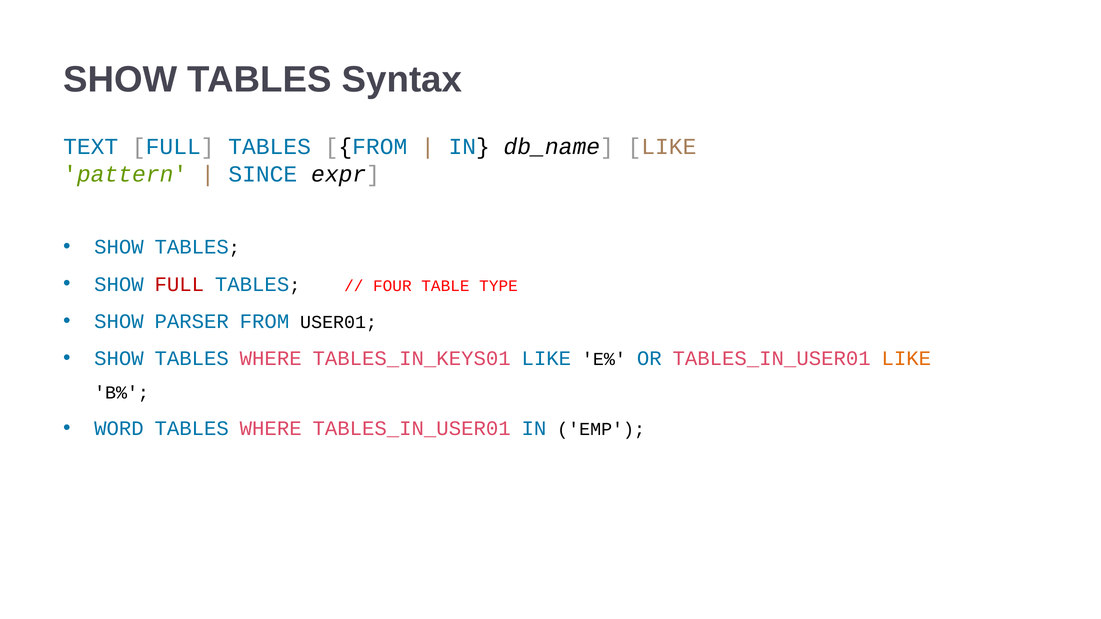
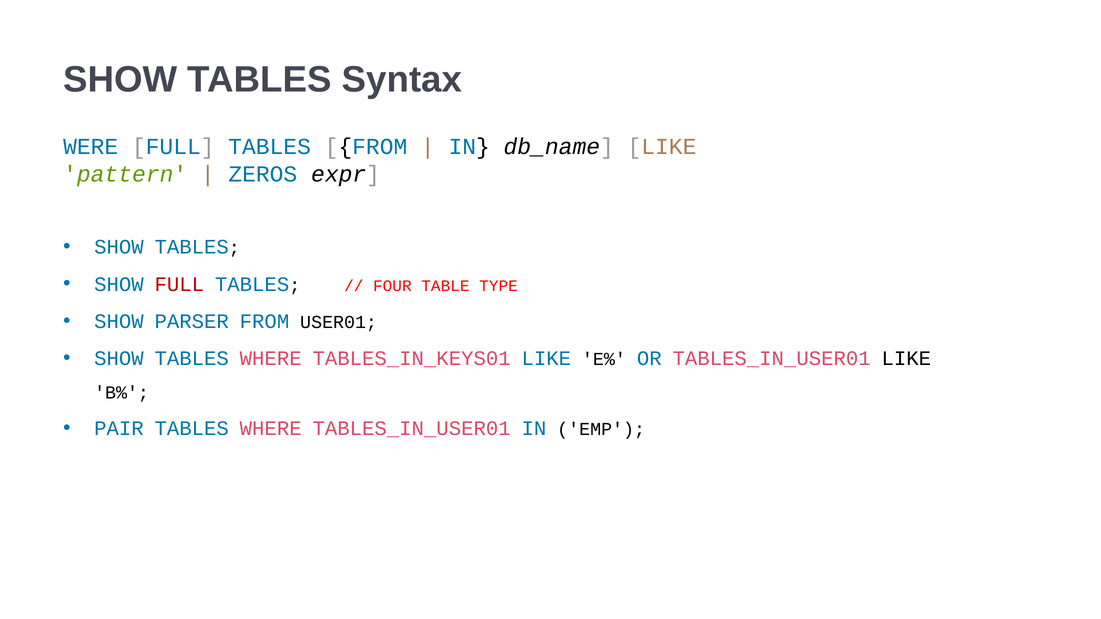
TEXT: TEXT -> WERE
SINCE: SINCE -> ZEROS
LIKE at (906, 359) colour: orange -> black
WORD: WORD -> PAIR
